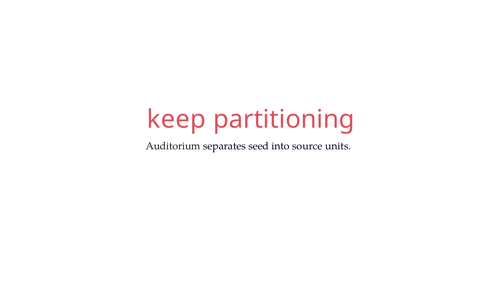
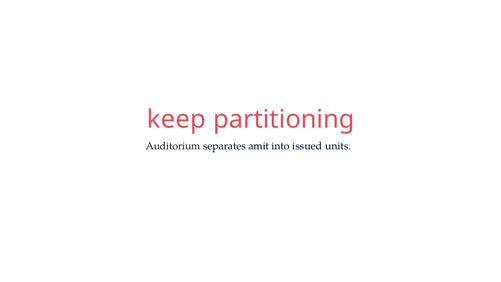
seed: seed -> amit
source: source -> issued
